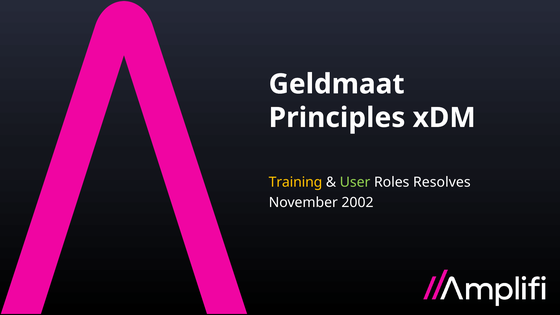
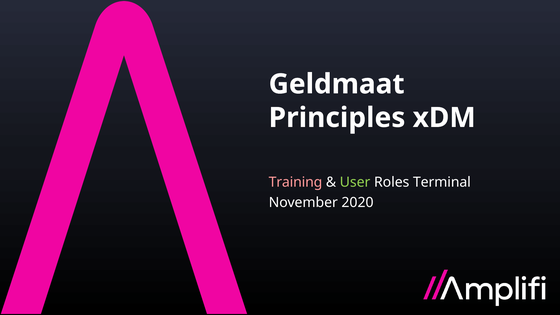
Training colour: yellow -> pink
Resolves: Resolves -> Terminal
2002: 2002 -> 2020
